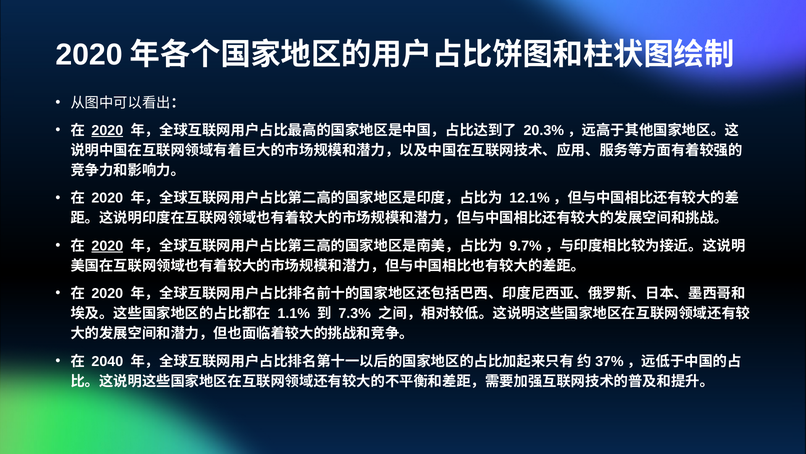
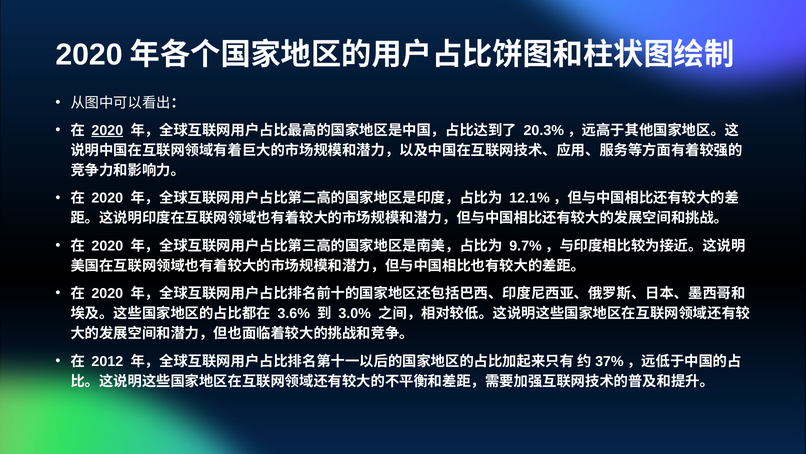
2020 at (107, 246) underline: present -> none
1.1%: 1.1% -> 3.6%
7.3%: 7.3% -> 3.0%
2040: 2040 -> 2012
